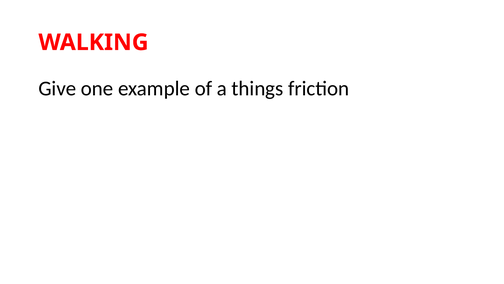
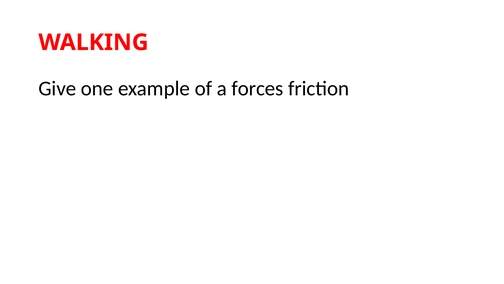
things: things -> forces
